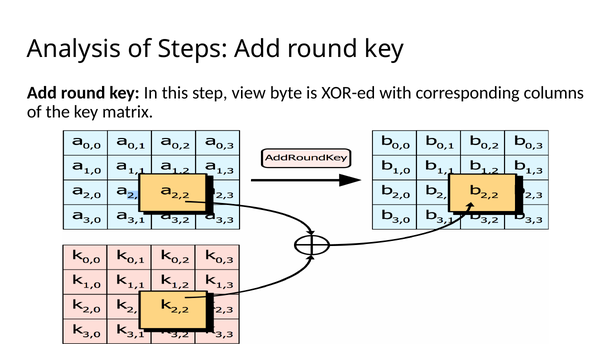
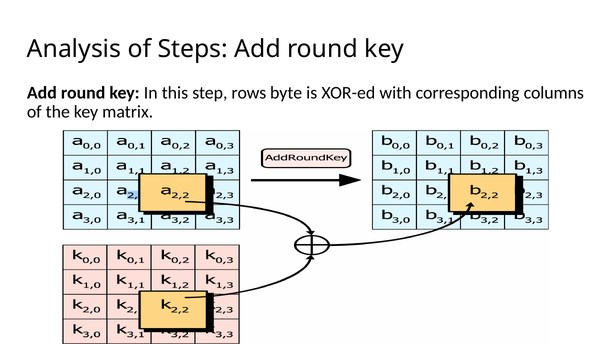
view: view -> rows
